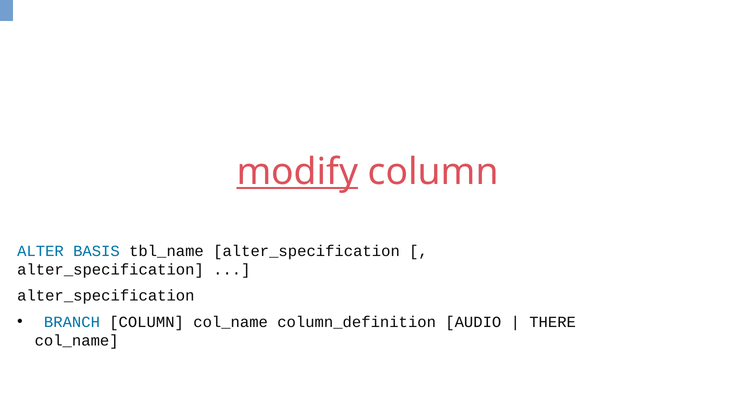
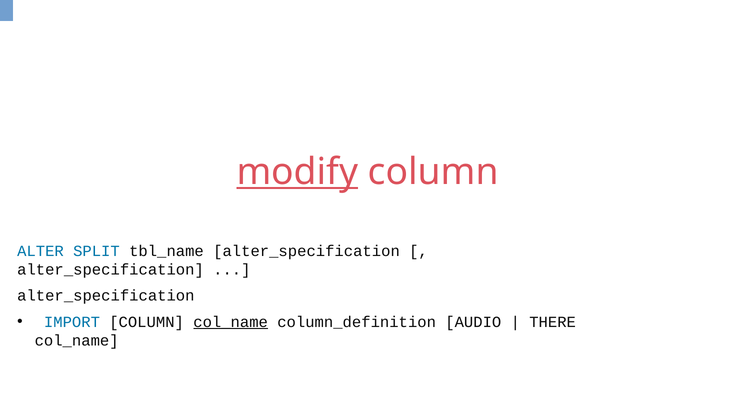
BASIS: BASIS -> SPLIT
BRANCH: BRANCH -> IMPORT
col_name at (231, 322) underline: none -> present
